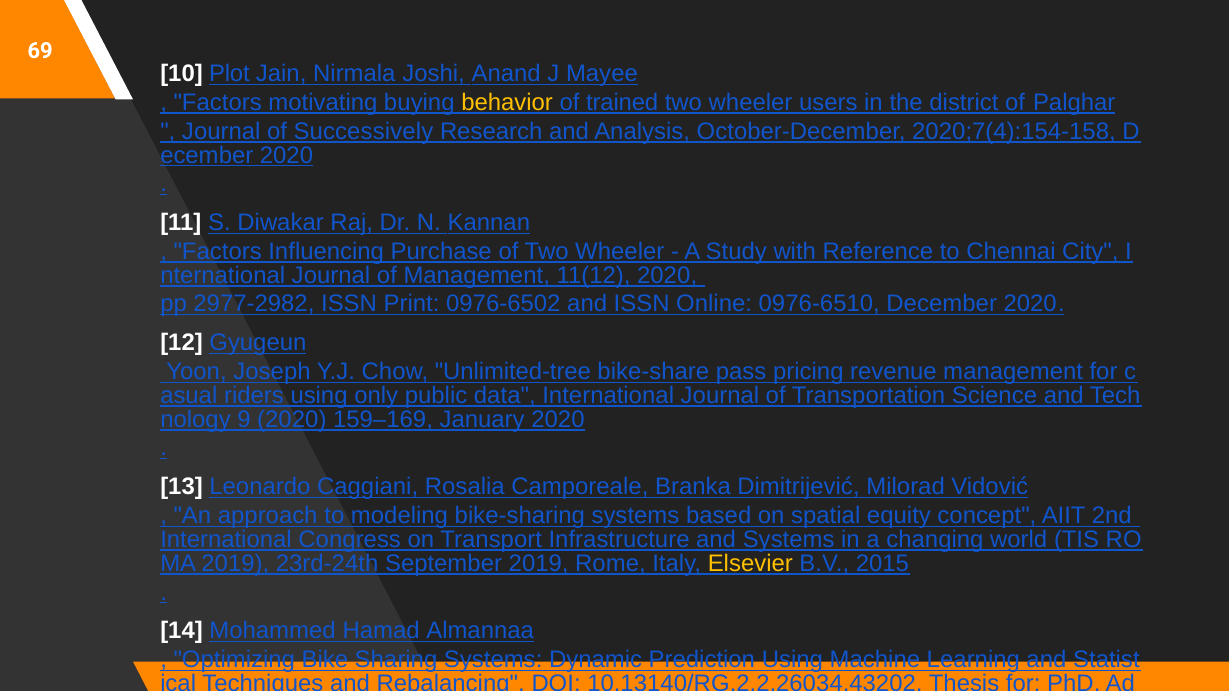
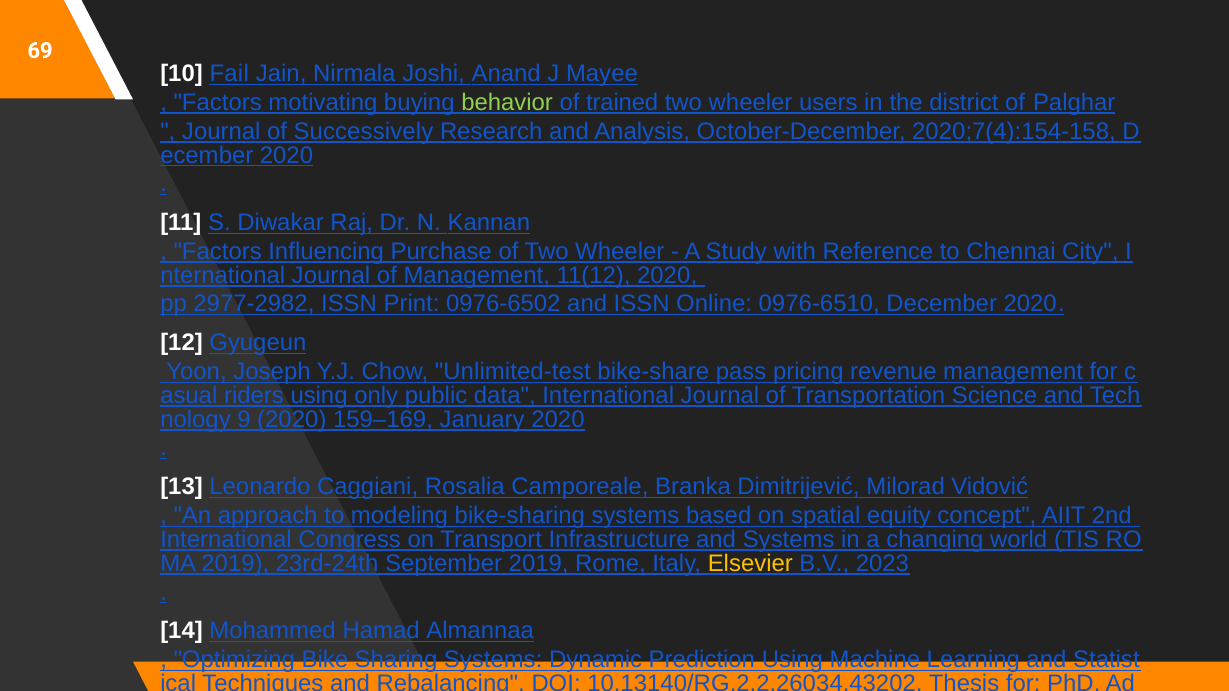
Plot: Plot -> Fail
behavior colour: yellow -> light green
Unlimited-tree: Unlimited-tree -> Unlimited-test
2015: 2015 -> 2023
